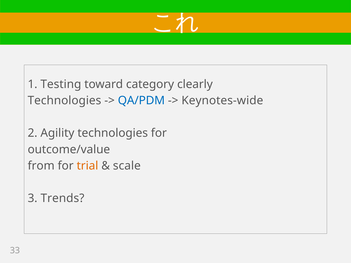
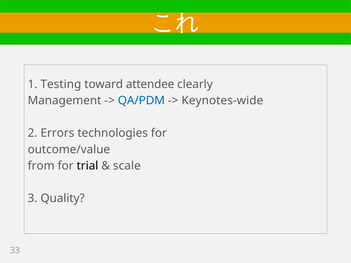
category: category -> attendee
Technologies at (64, 101): Technologies -> Management
Agility: Agility -> Errors
trial colour: orange -> black
Trends: Trends -> Quality
